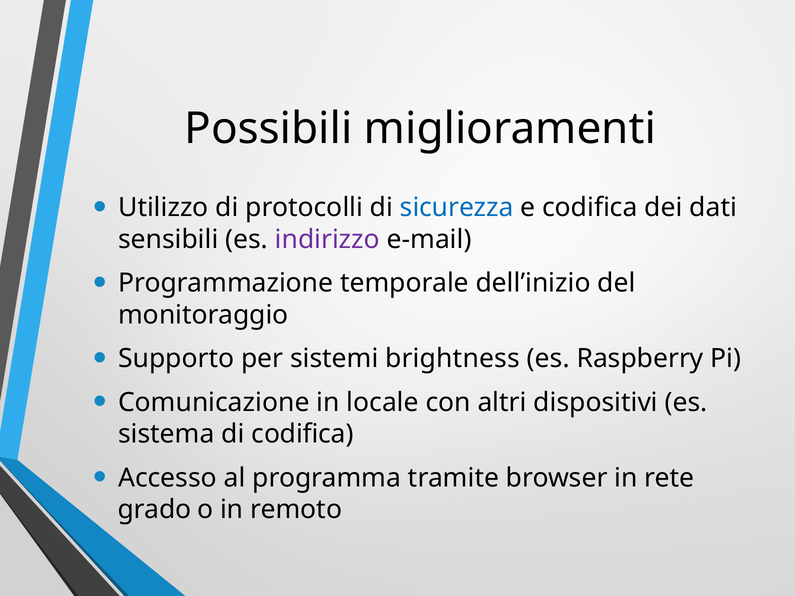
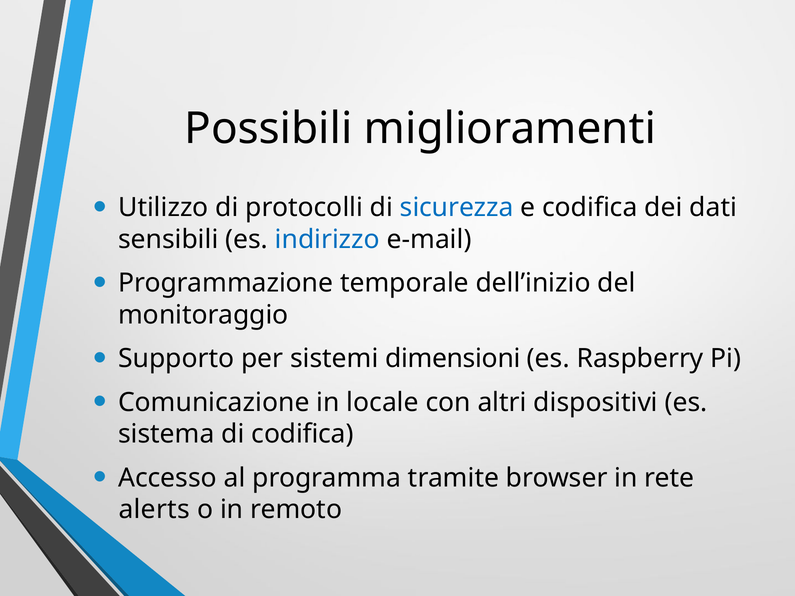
indirizzo colour: purple -> blue
brightness: brightness -> dimensioni
grado: grado -> alerts
